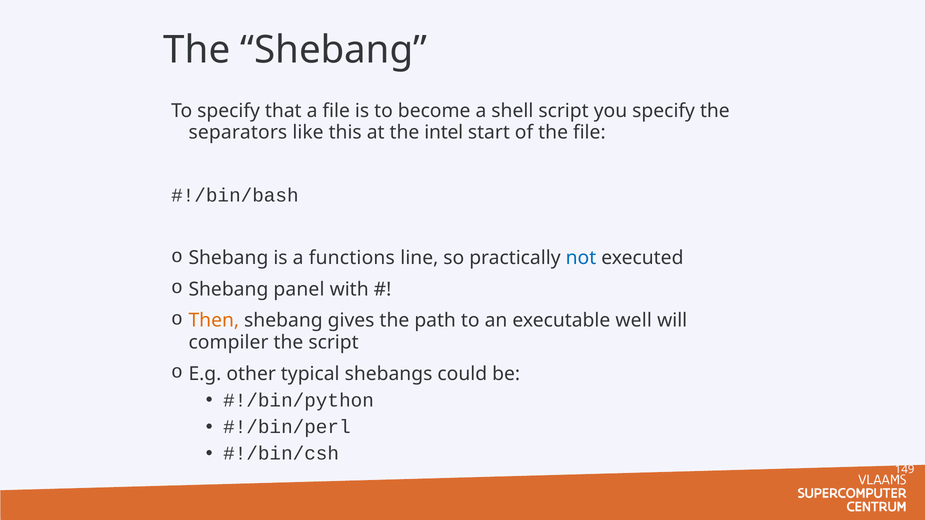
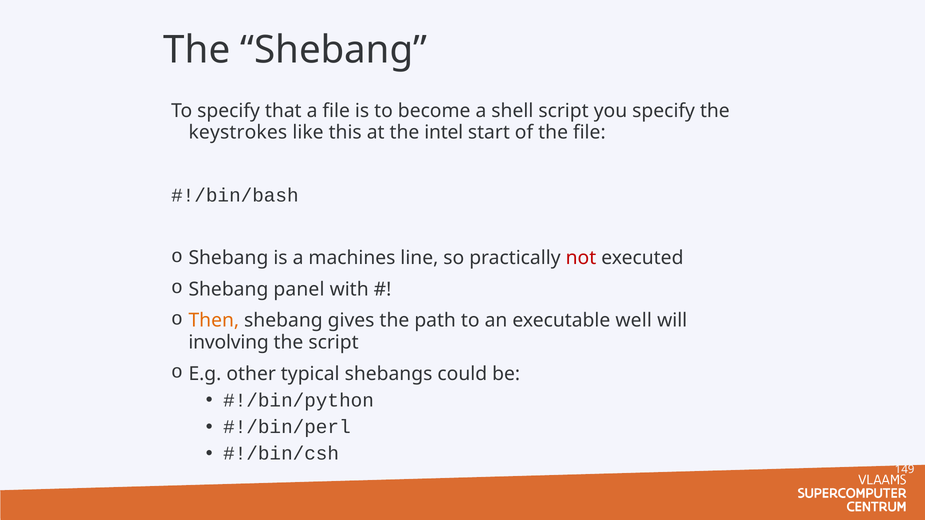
separators: separators -> keystrokes
functions: functions -> machines
not colour: blue -> red
compiler: compiler -> involving
